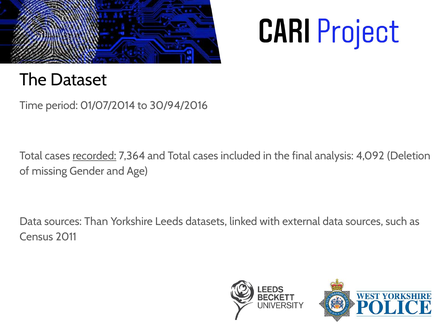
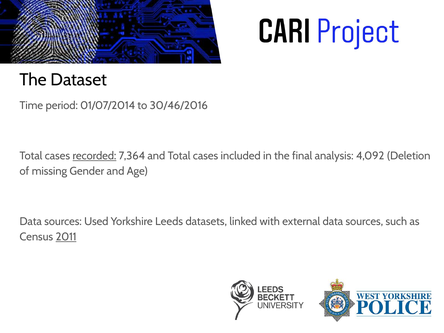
30/94/2016: 30/94/2016 -> 30/46/2016
Than: Than -> Used
2011 underline: none -> present
